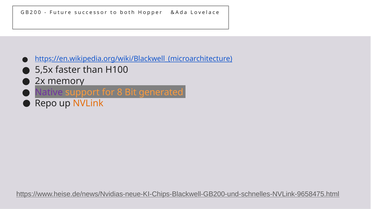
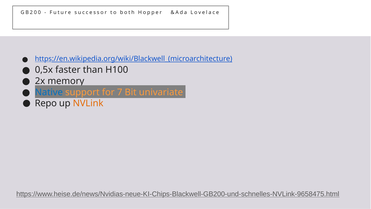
5,5x: 5,5x -> 0,5x
Native colour: purple -> blue
8: 8 -> 7
generated: generated -> univariate
